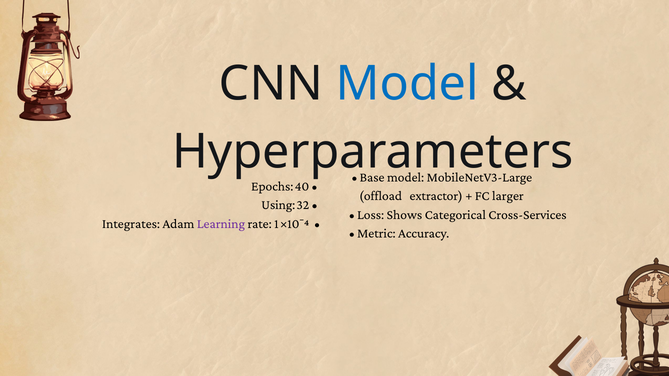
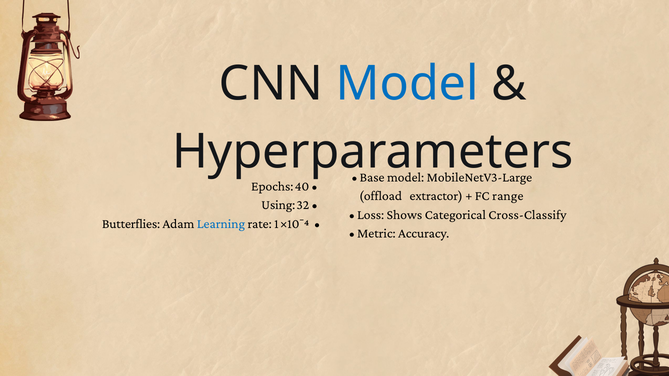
larger: larger -> range
Cross‑Services: Cross‑Services -> Cross‑Classify
Integrates: Integrates -> Butterflies
Learning colour: purple -> blue
